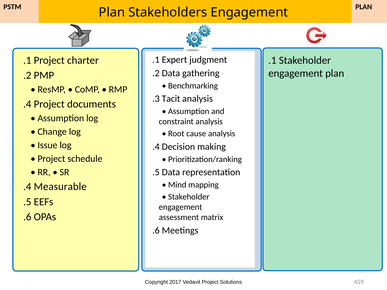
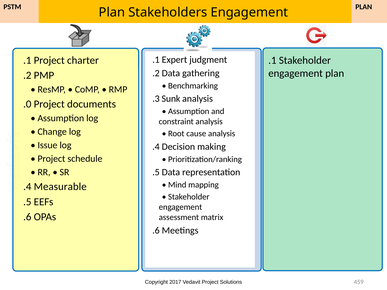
Tacit: Tacit -> Sunk
.4 at (27, 104): .4 -> .0
